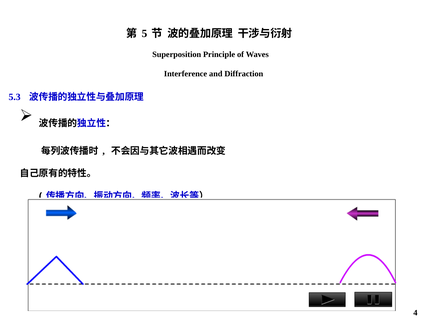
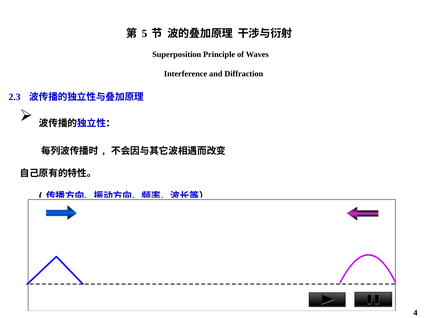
5.3: 5.3 -> 2.3
